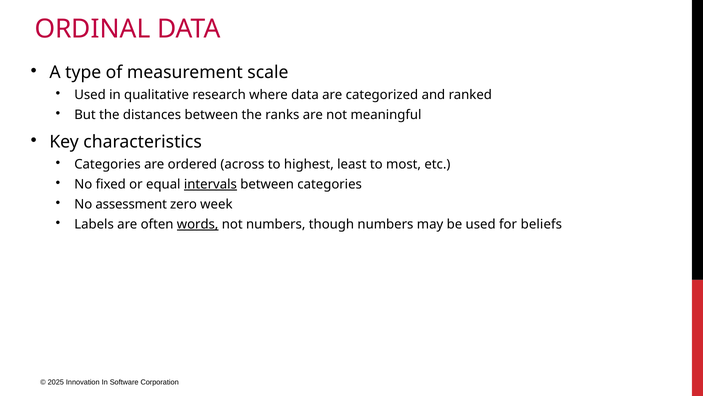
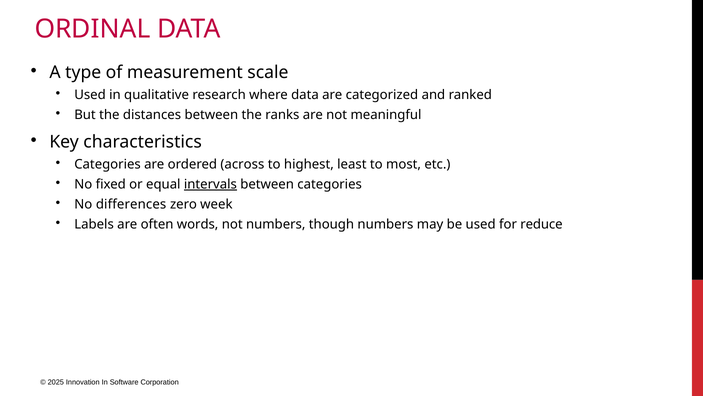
assessment: assessment -> differences
words underline: present -> none
beliefs: beliefs -> reduce
